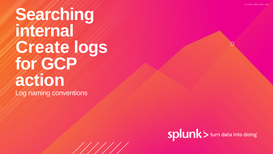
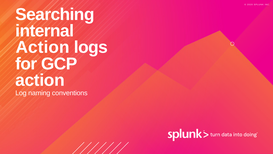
Create at (43, 47): Create -> Action
